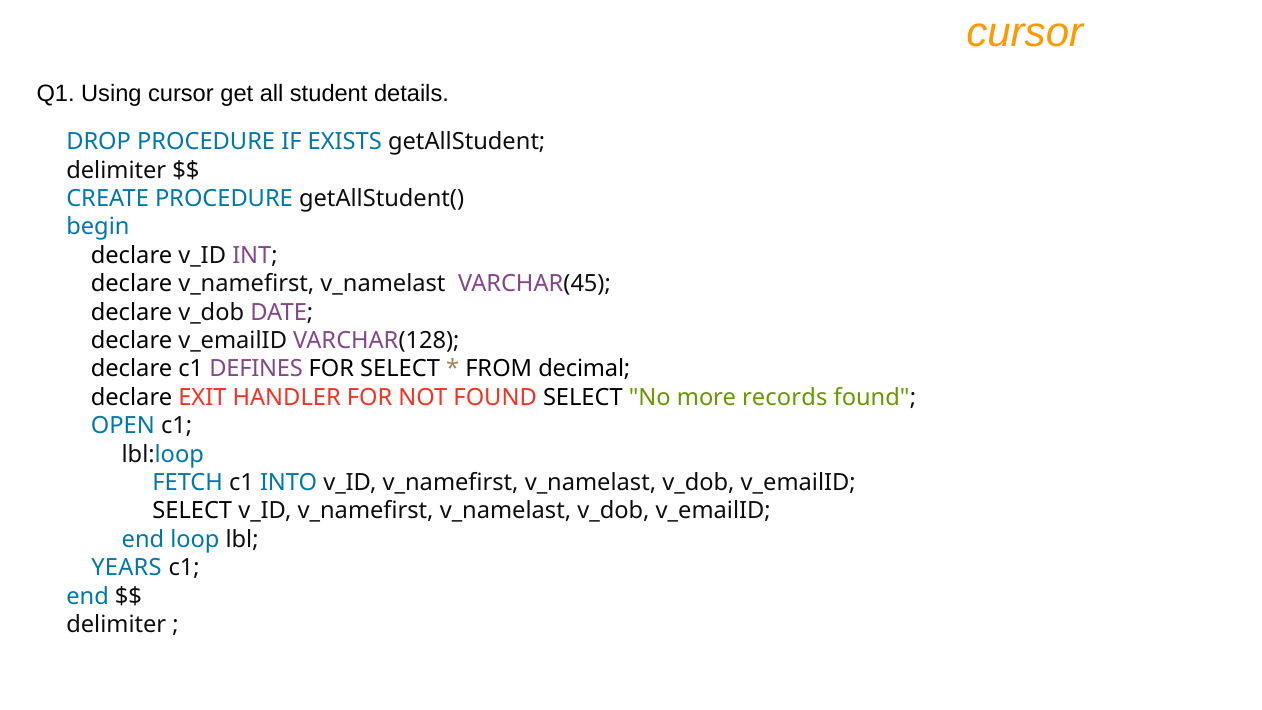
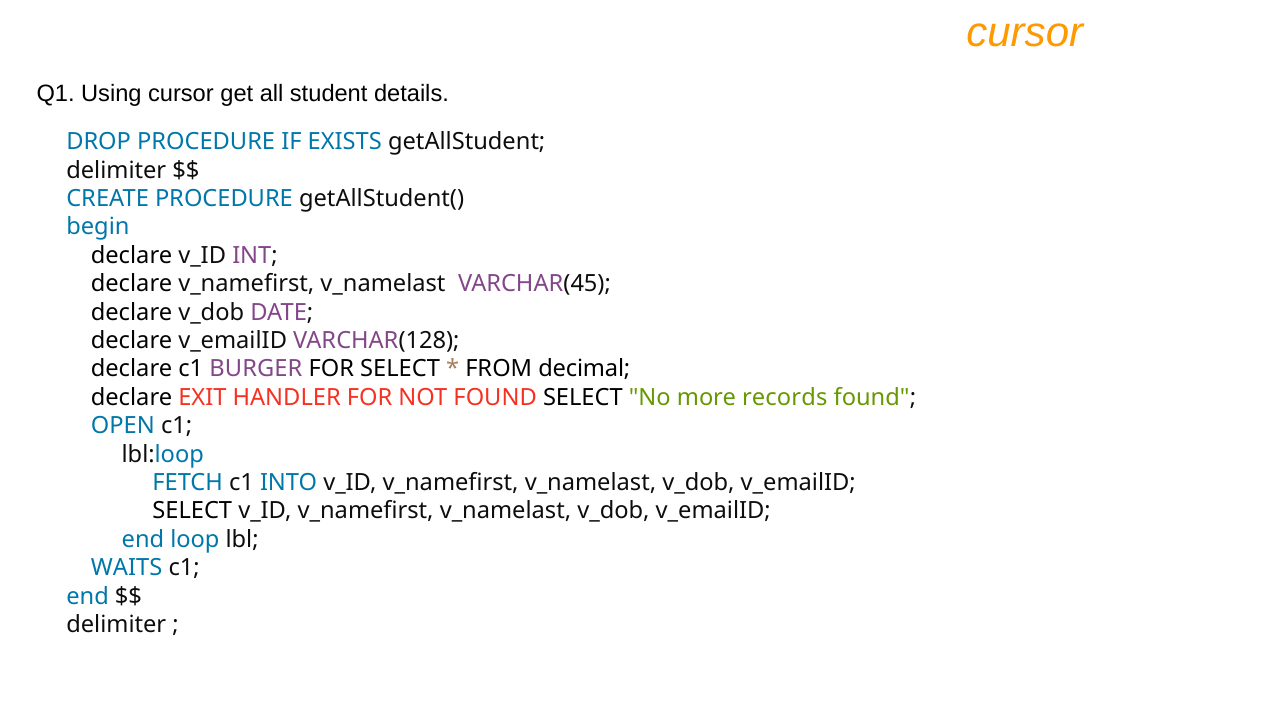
DEFINES: DEFINES -> BURGER
YEARS: YEARS -> WAITS
